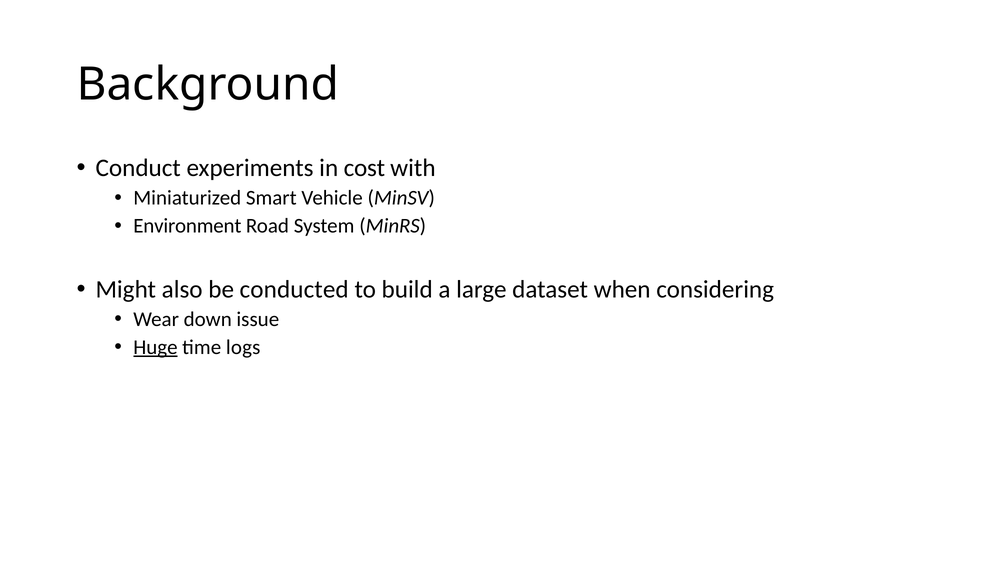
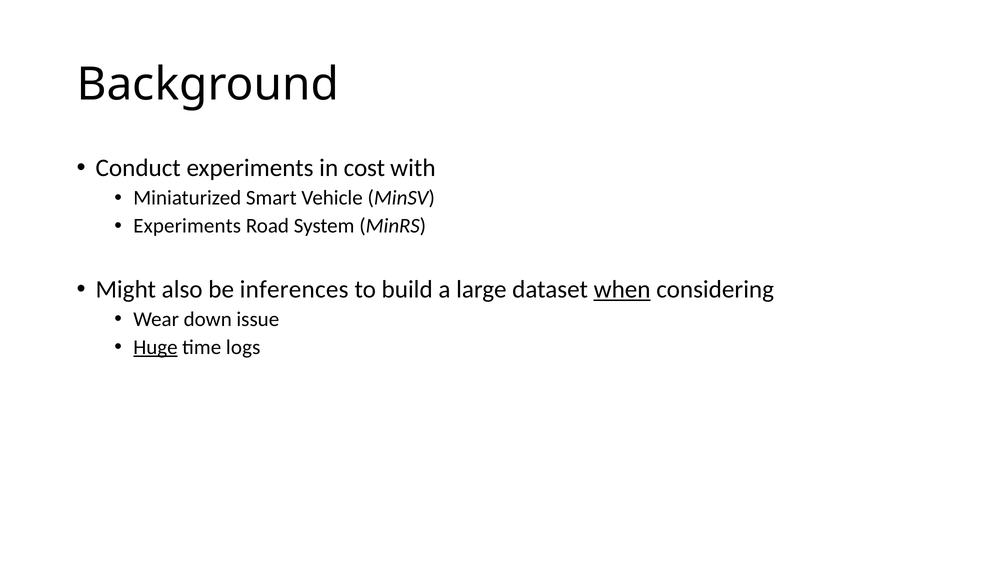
Environment at (187, 226): Environment -> Experiments
conducted: conducted -> inferences
when underline: none -> present
